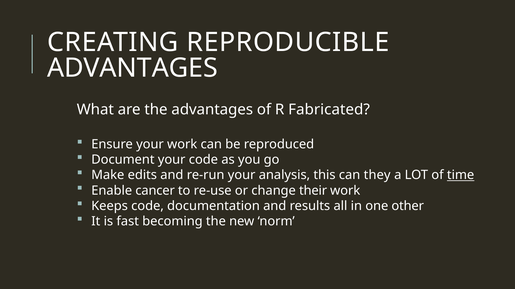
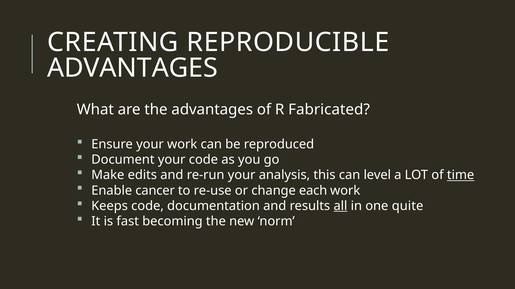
they: they -> level
their: their -> each
all underline: none -> present
other: other -> quite
